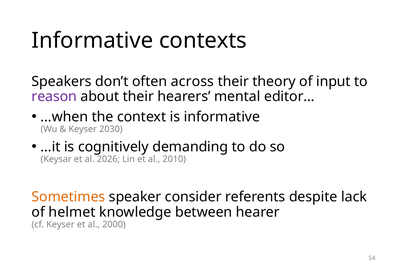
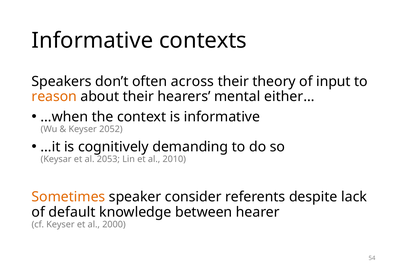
reason colour: purple -> orange
editor…: editor… -> either…
2030: 2030 -> 2052
2026: 2026 -> 2053
helmet: helmet -> default
